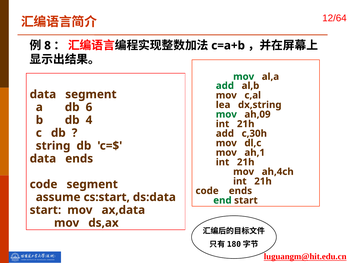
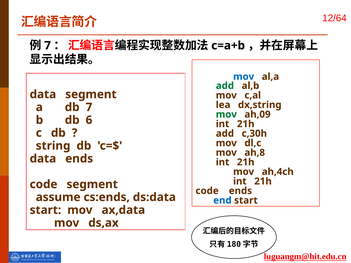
8 at (48, 46): 8 -> 7
mov at (244, 77) colour: green -> blue
db 6: 6 -> 7
4: 4 -> 6
ah,1: ah,1 -> ah,8
cs:start: cs:start -> cs:ends
end colour: green -> blue
